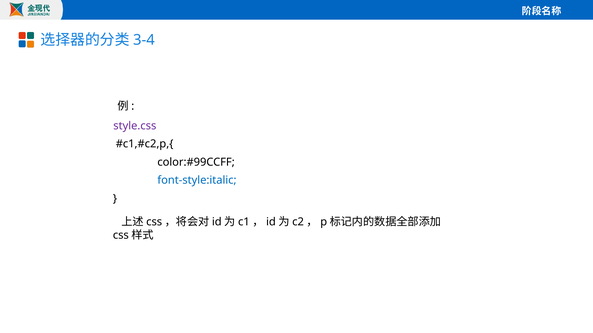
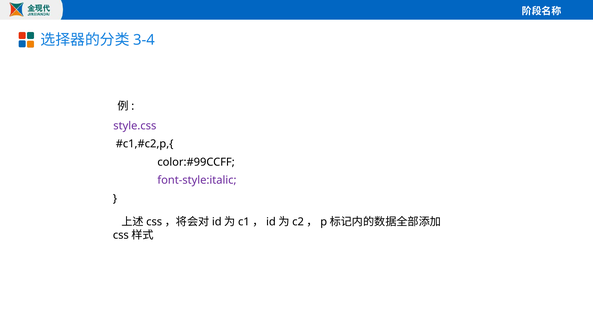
font-style:italic colour: blue -> purple
